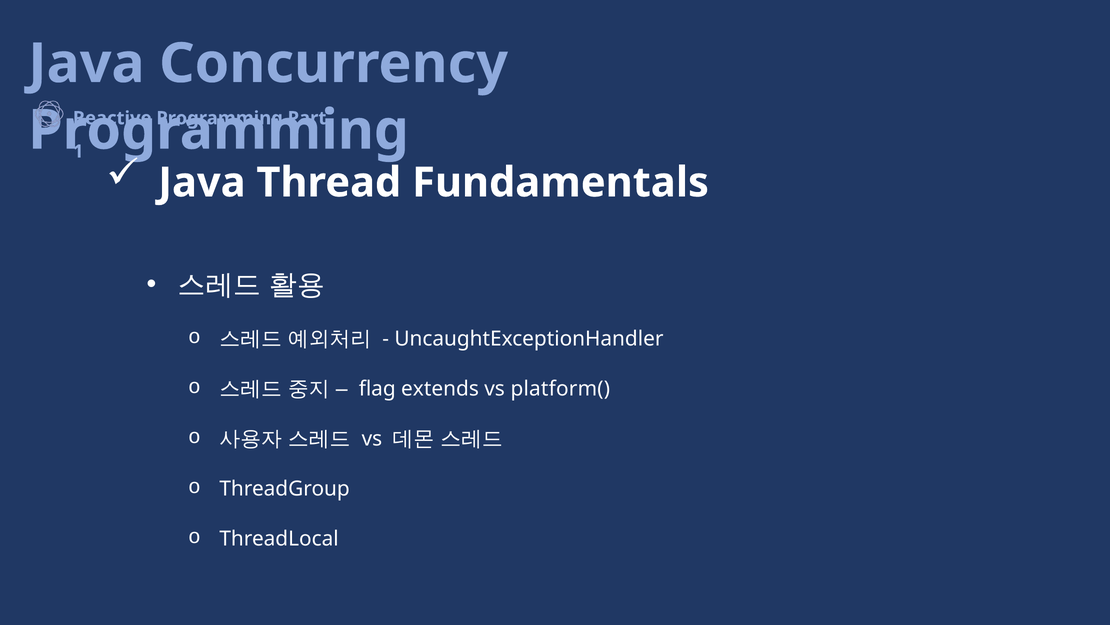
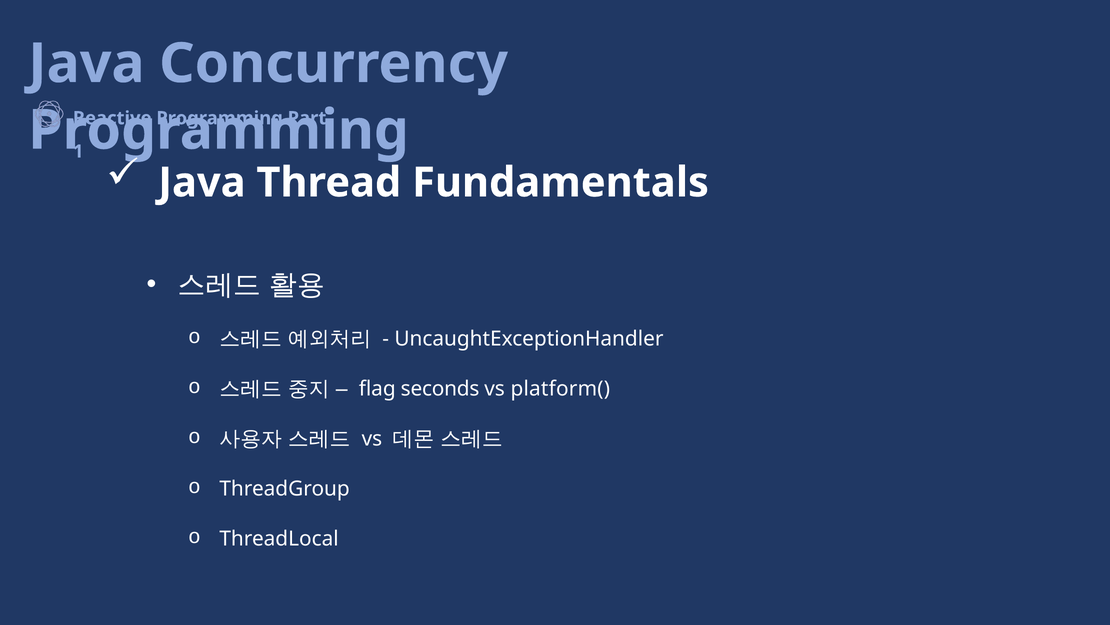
extends: extends -> seconds
